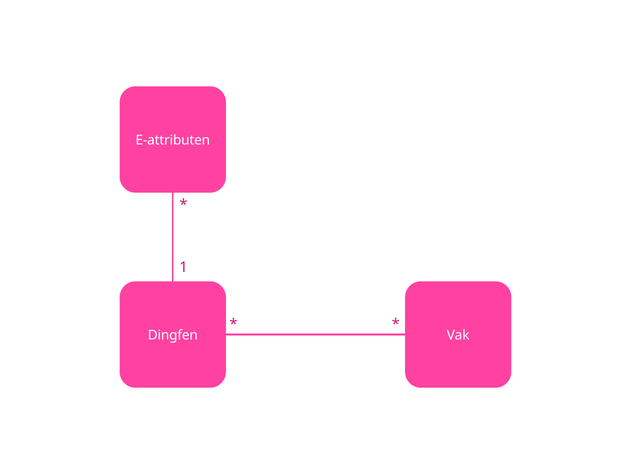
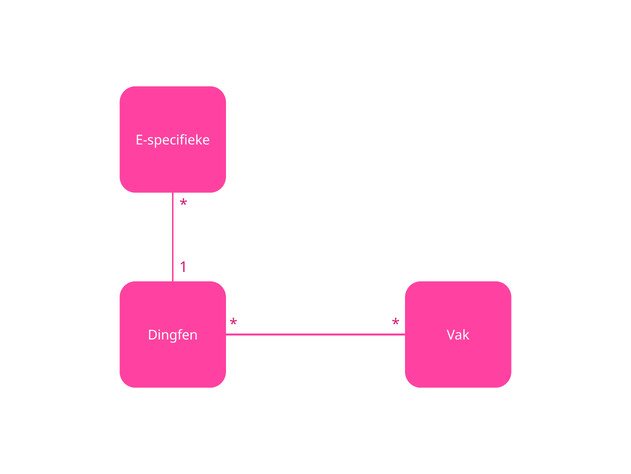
E-attributen: E-attributen -> E-specifieke
